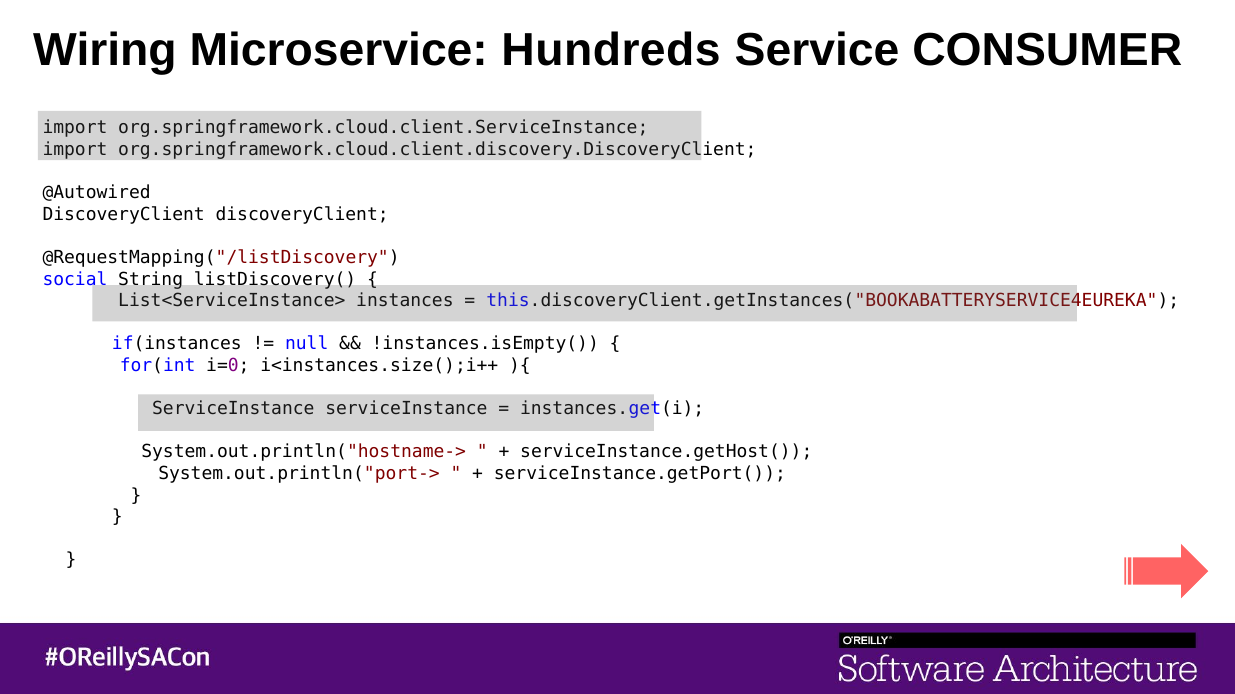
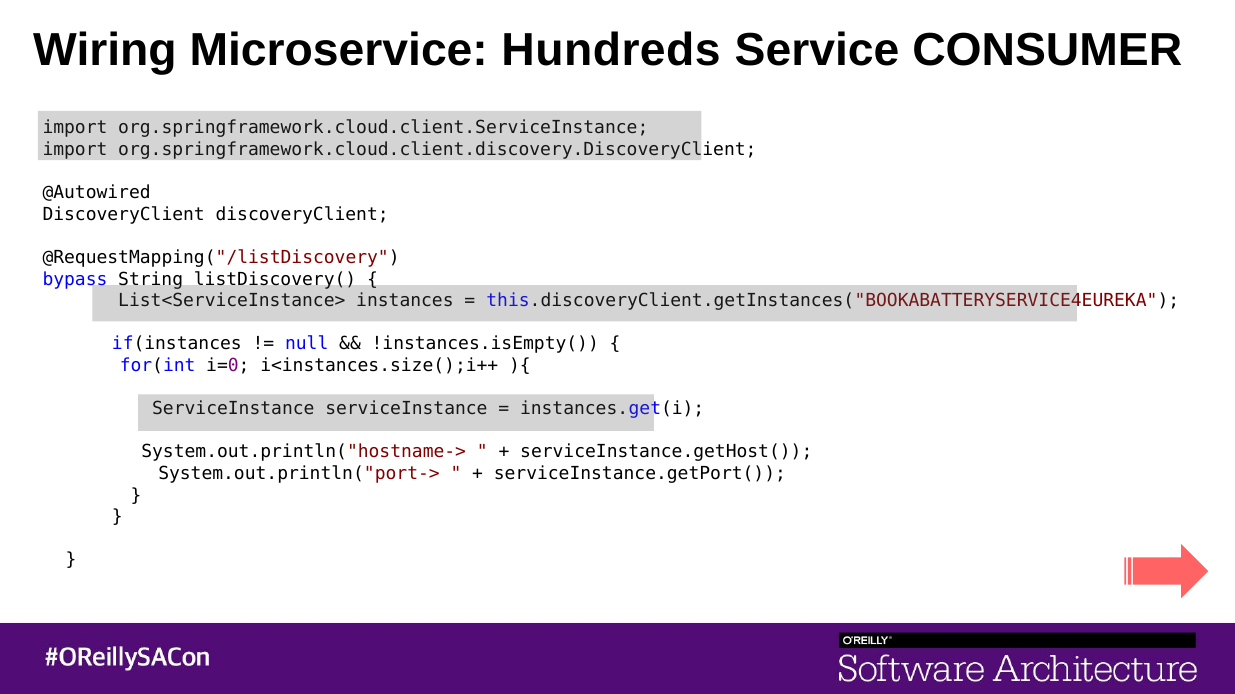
social: social -> bypass
